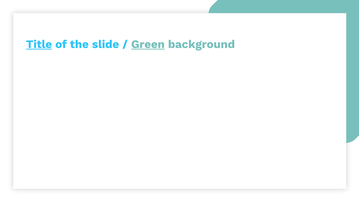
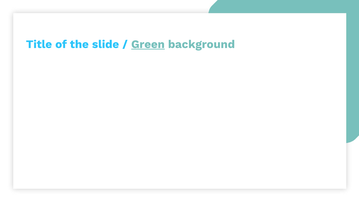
Title underline: present -> none
